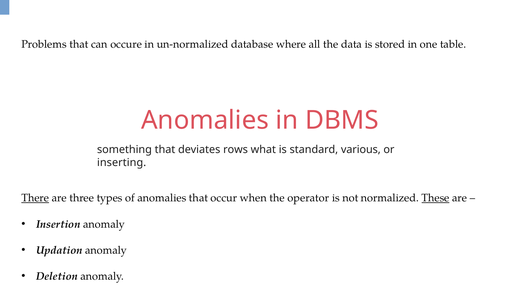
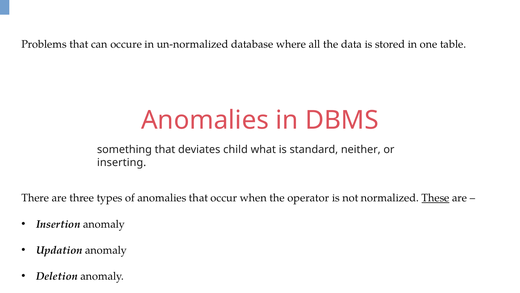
rows: rows -> child
various: various -> neither
There underline: present -> none
